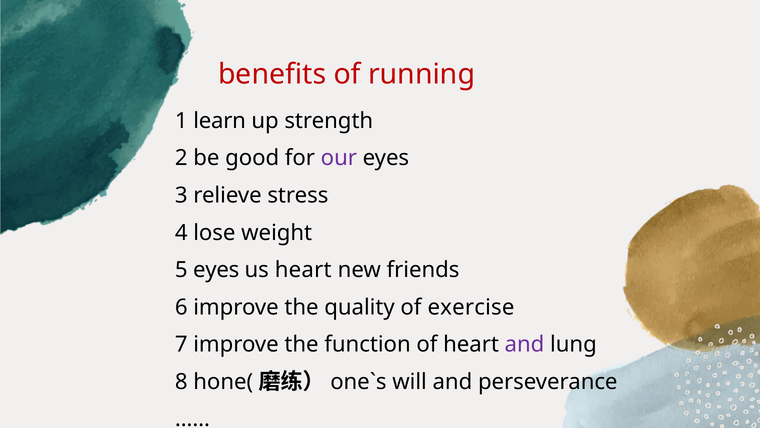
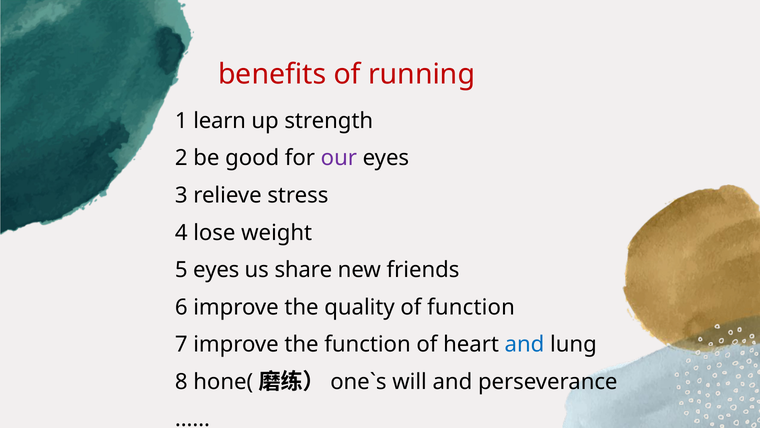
us heart: heart -> share
of exercise: exercise -> function
and at (524, 344) colour: purple -> blue
